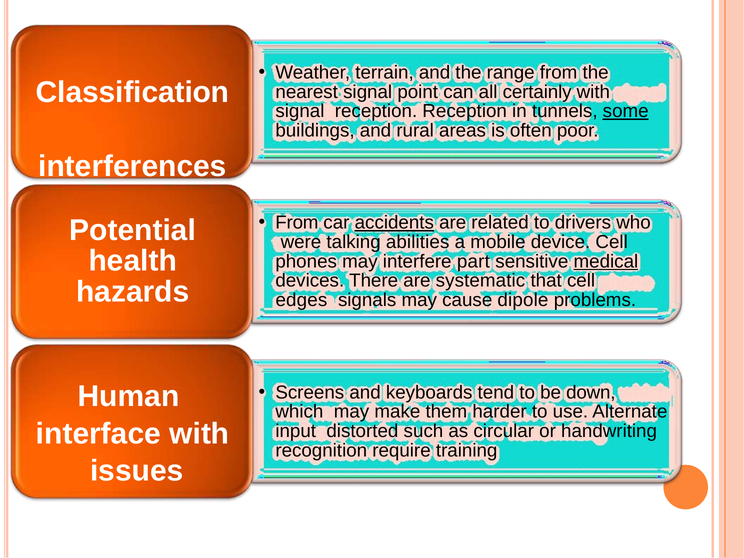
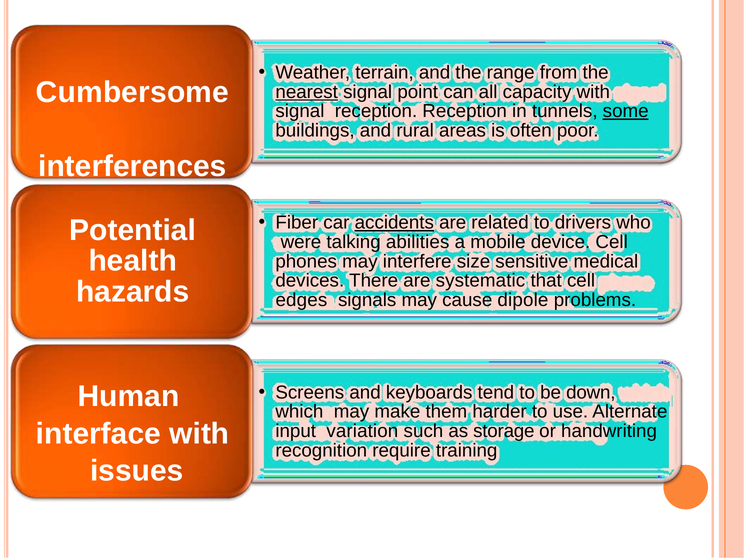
Classification: Classification -> Cumbersome
nearest underline: none -> present
certainly: certainly -> capacity
From at (297, 223): From -> Fiber
part: part -> size
medical underline: present -> none
distorted: distorted -> variation
circular: circular -> storage
